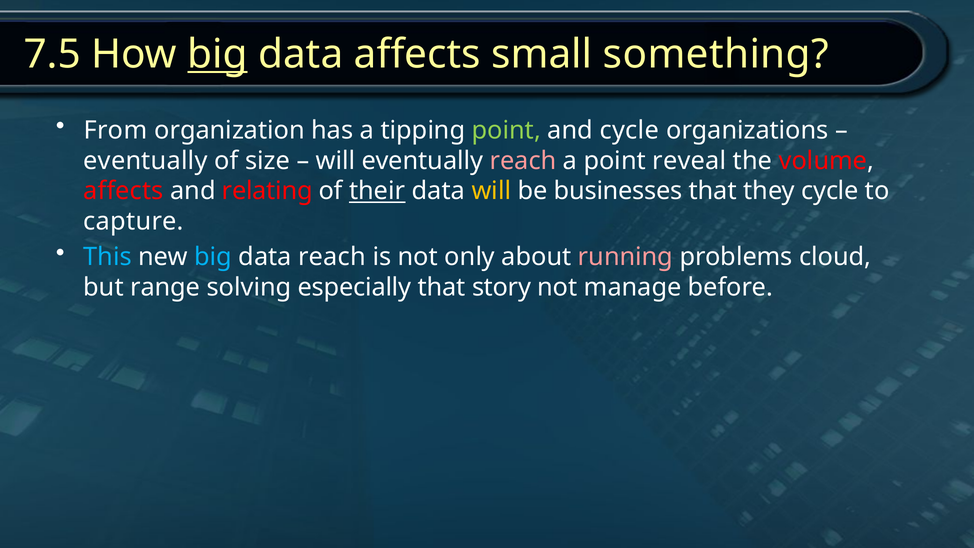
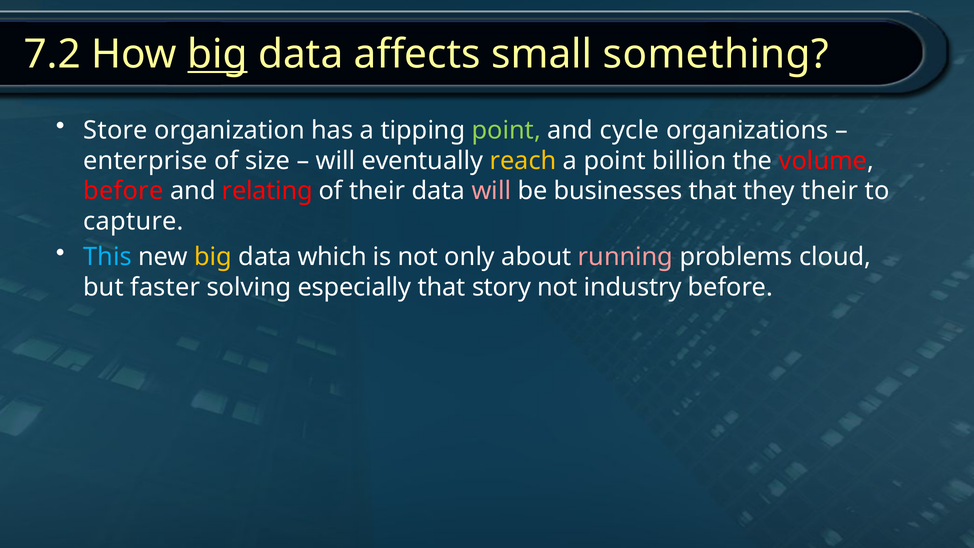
7.5: 7.5 -> 7.2
From: From -> Store
eventually at (146, 161): eventually -> enterprise
reach at (523, 161) colour: pink -> yellow
reveal: reveal -> billion
affects at (124, 191): affects -> before
their at (377, 191) underline: present -> none
will at (491, 191) colour: yellow -> pink
they cycle: cycle -> their
big at (213, 257) colour: light blue -> yellow
data reach: reach -> which
range: range -> faster
manage: manage -> industry
